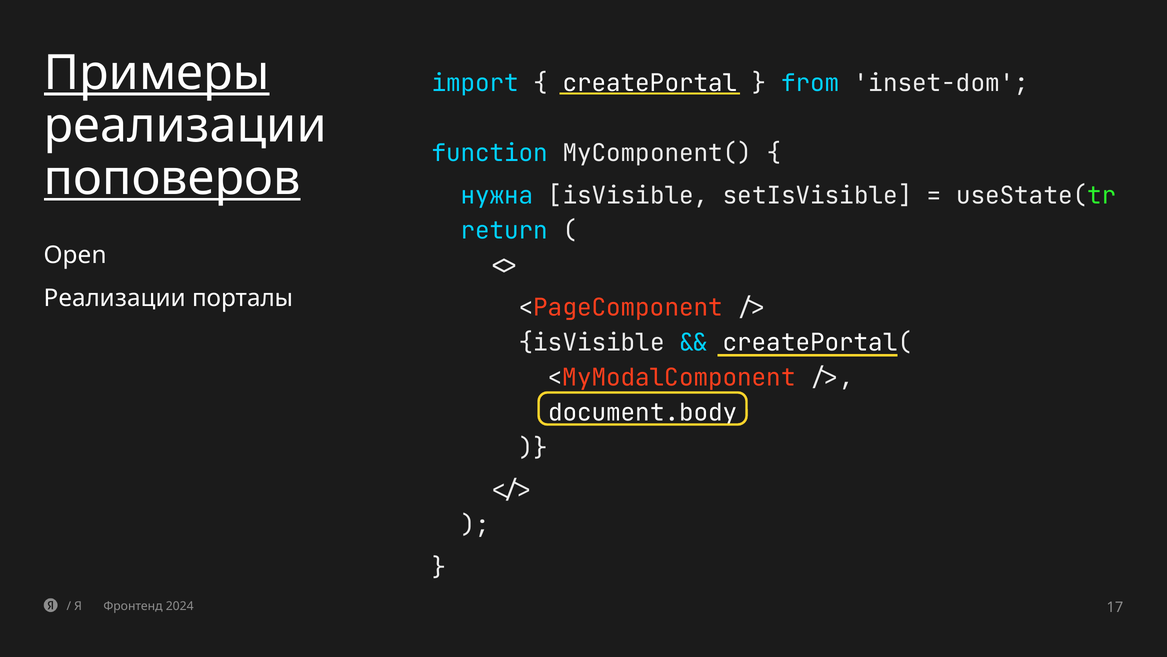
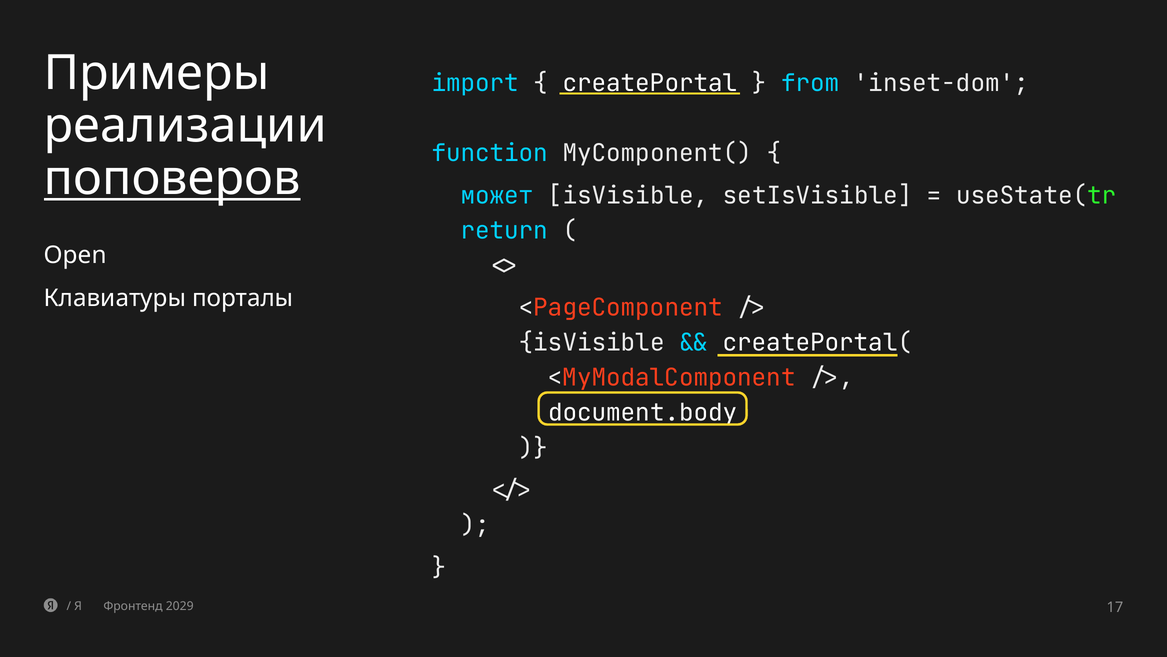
Примеры underline: present -> none
нужна: нужна -> может
Реализации at (115, 298): Реализации -> Клавиатуры
2024: 2024 -> 2029
